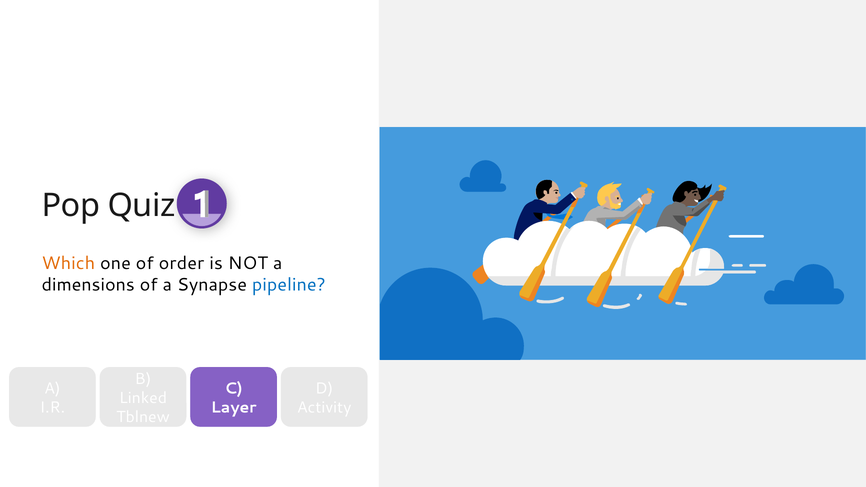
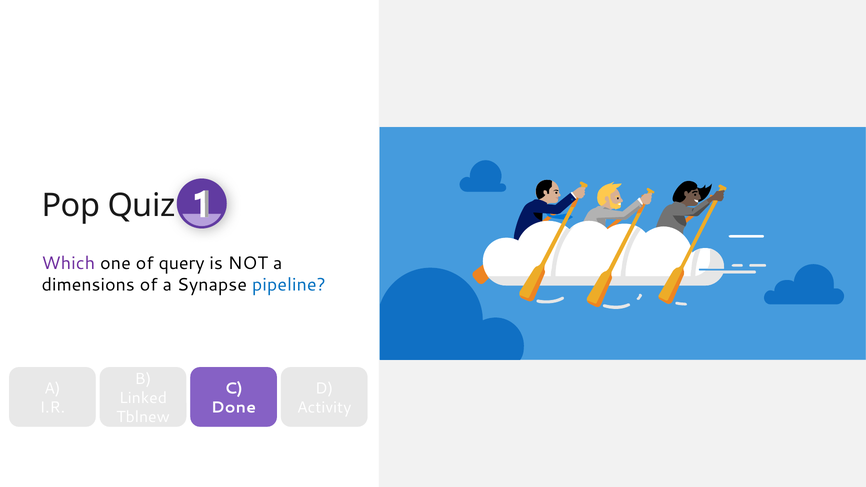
Which colour: orange -> purple
order: order -> query
Layer: Layer -> Done
